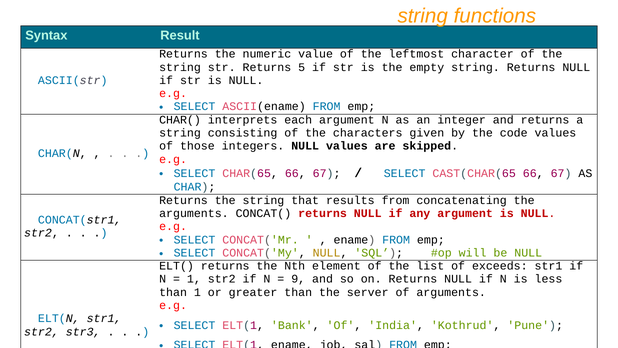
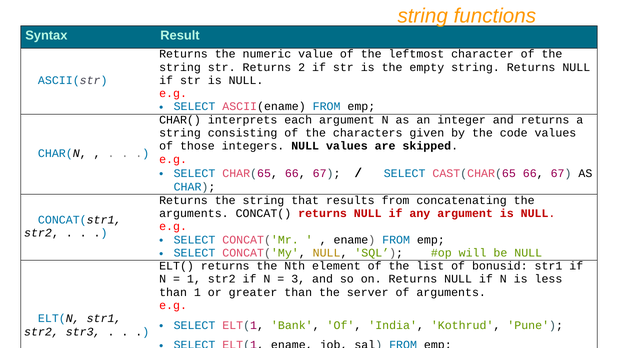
5: 5 -> 2
exceeds: exceeds -> bonusid
9: 9 -> 3
